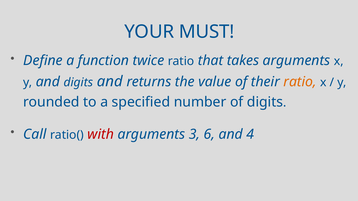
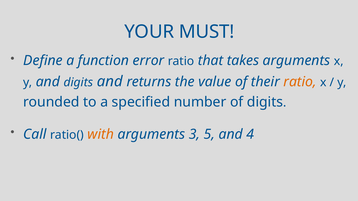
twice: twice -> error
with colour: red -> orange
6: 6 -> 5
